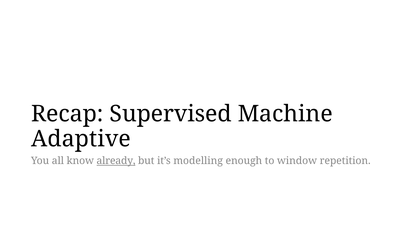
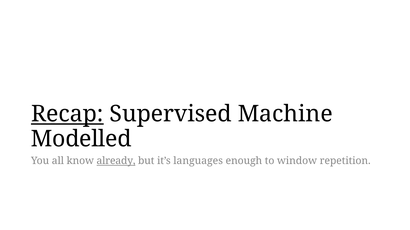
Recap underline: none -> present
Adaptive: Adaptive -> Modelled
modelling: modelling -> languages
